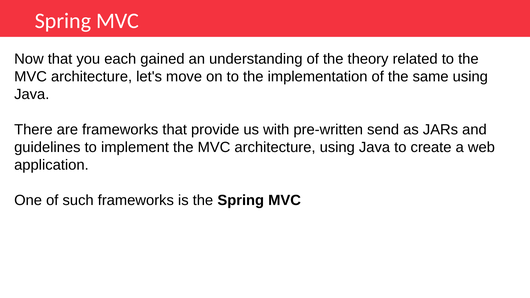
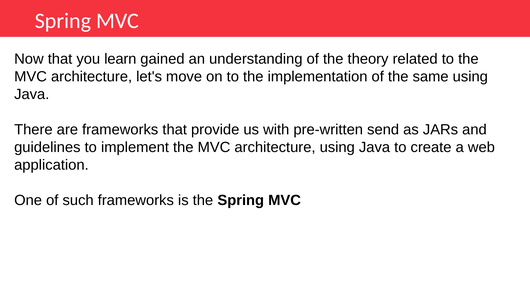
each: each -> learn
